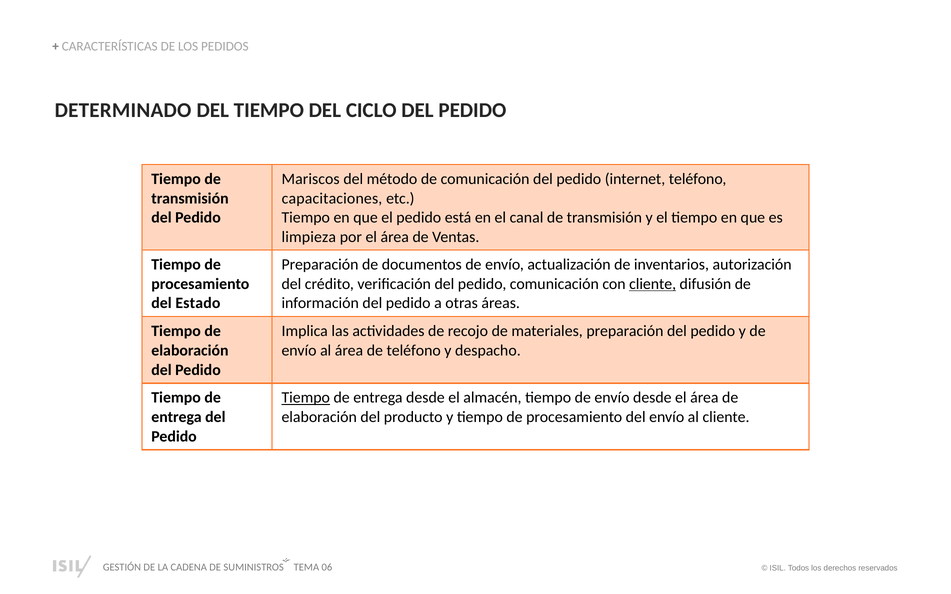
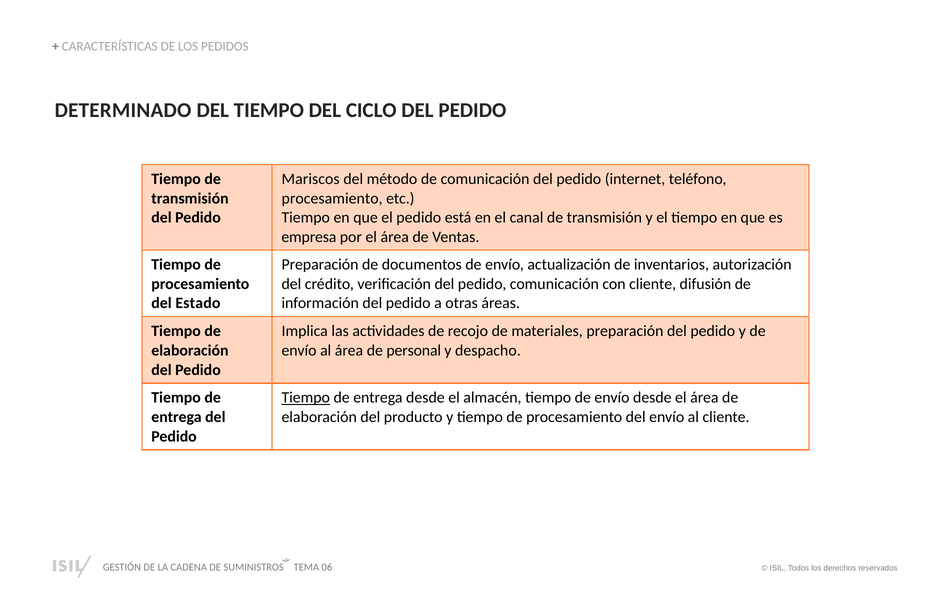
capacitaciones at (332, 198): capacitaciones -> procesamiento
limpieza: limpieza -> empresa
cliente at (653, 284) underline: present -> none
de teléfono: teléfono -> personal
